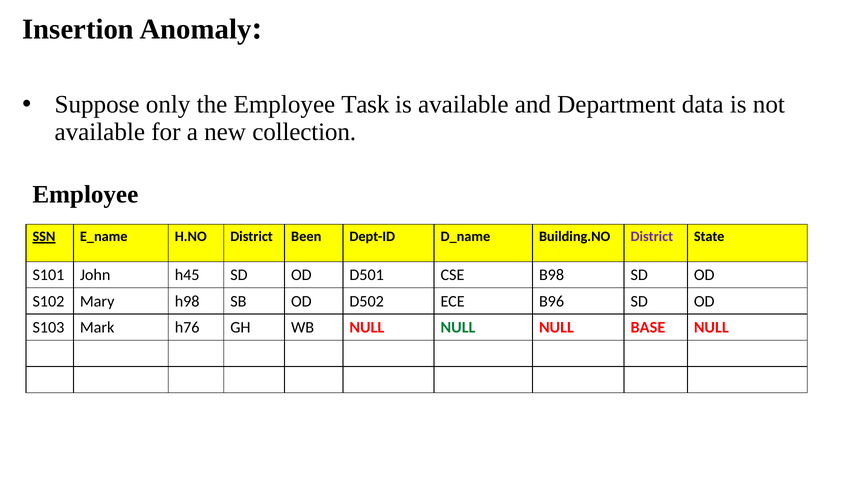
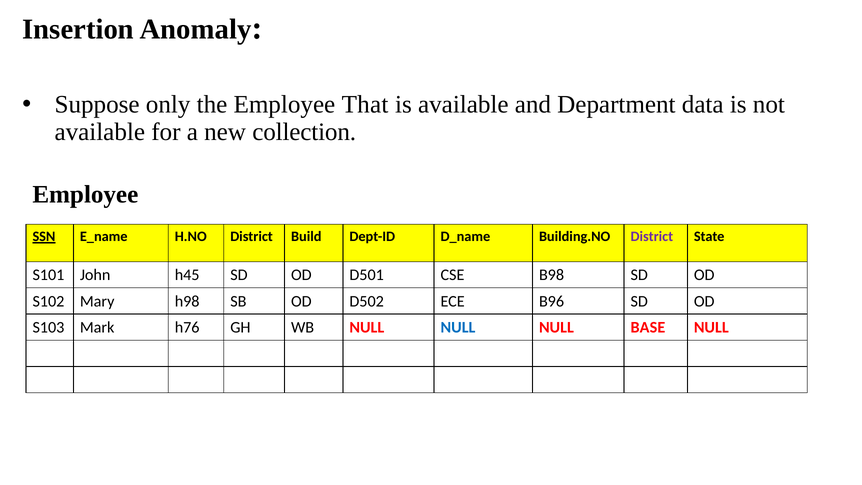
Task: Task -> That
Been: Been -> Build
NULL at (458, 327) colour: green -> blue
